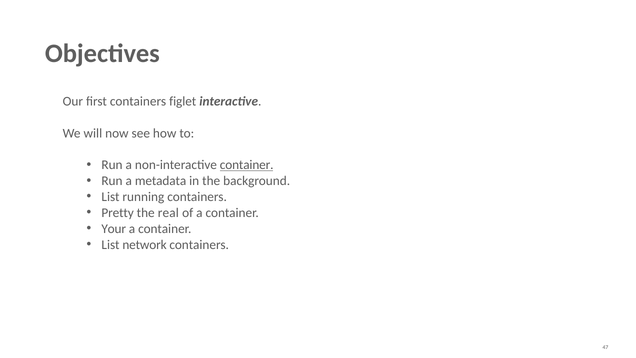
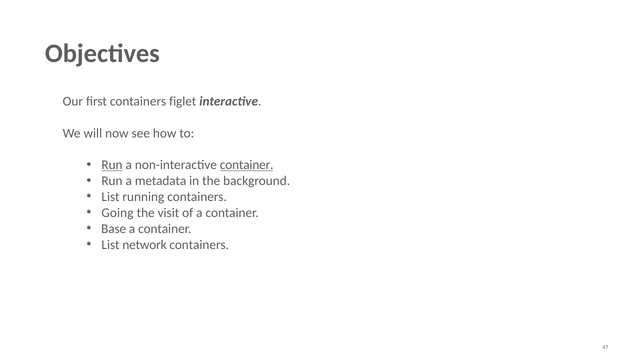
Run at (112, 165) underline: none -> present
Pretty: Pretty -> Going
real: real -> visit
Your: Your -> Base
